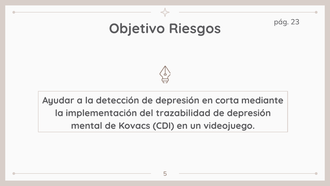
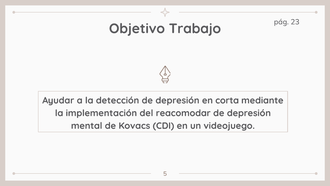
Riesgos: Riesgos -> Trabajo
trazabilidad: trazabilidad -> reacomodar
